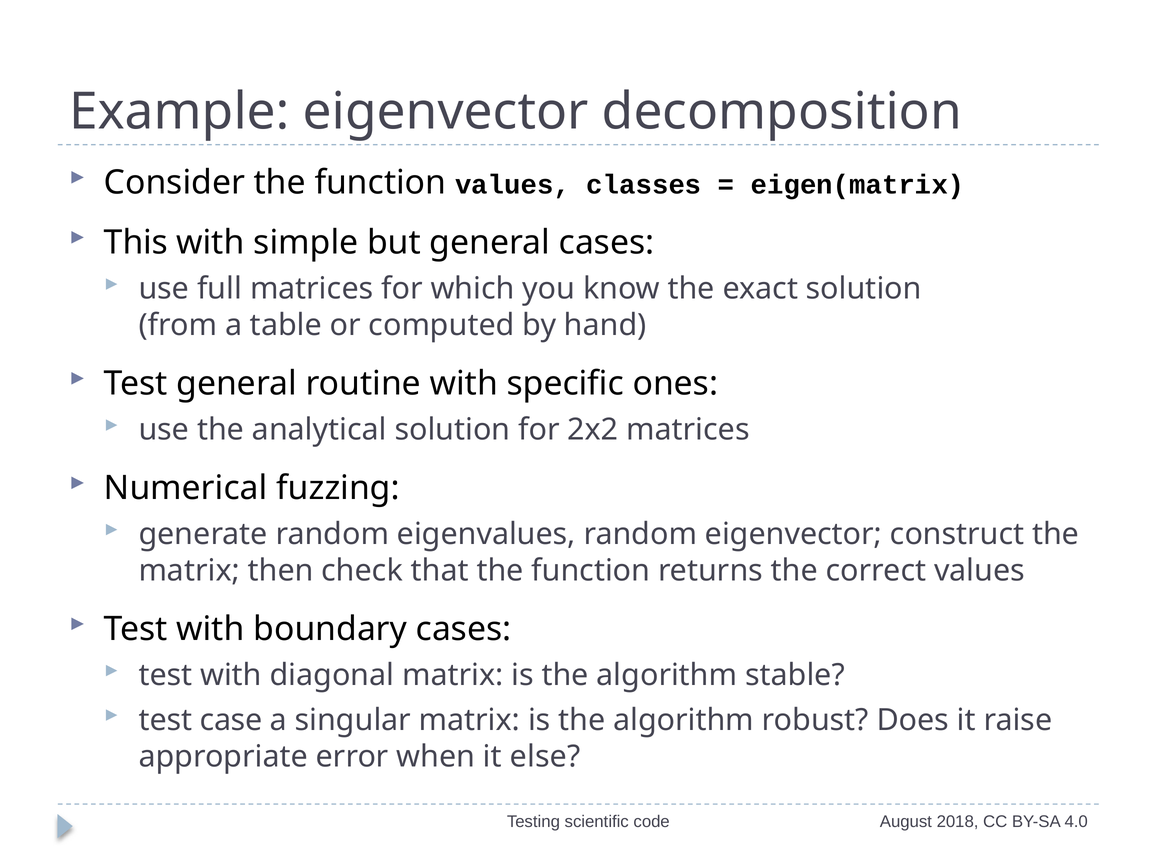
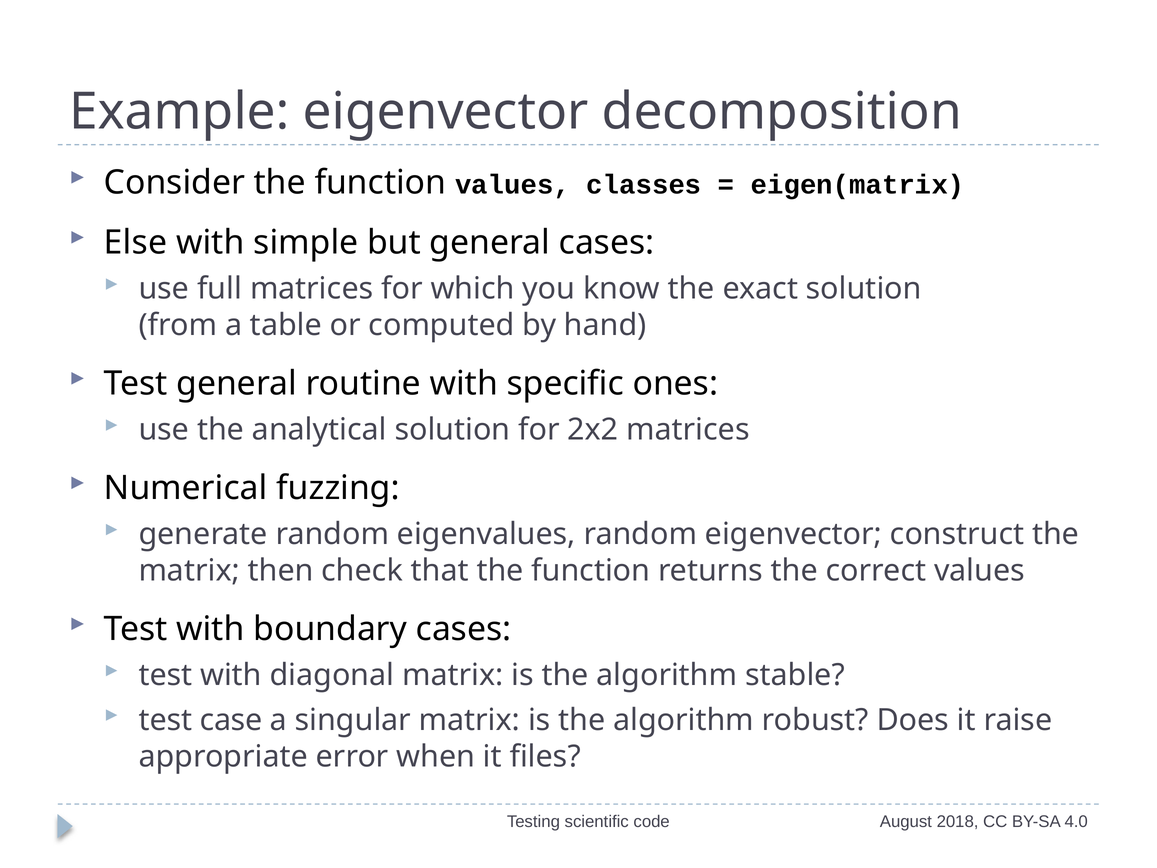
This: This -> Else
else: else -> files
